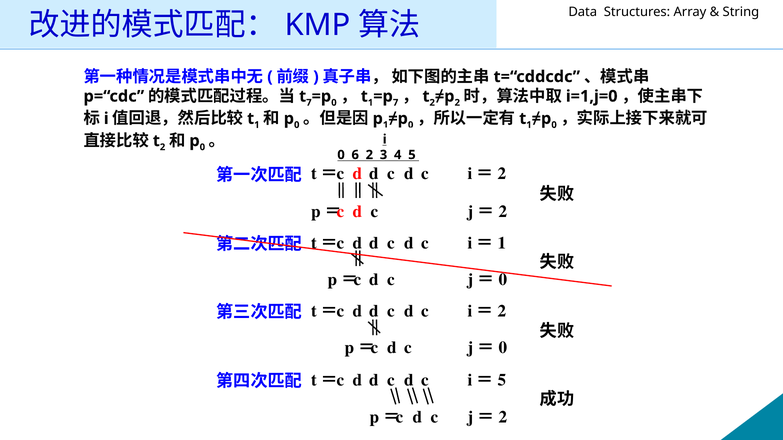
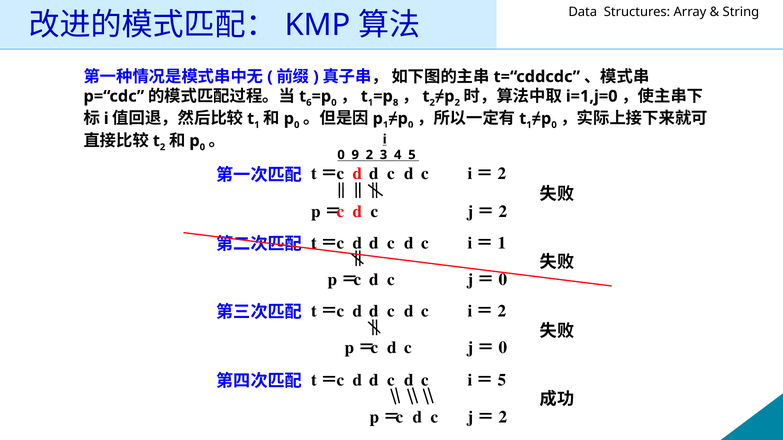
7 at (309, 103): 7 -> 6
7 at (396, 103): 7 -> 8
6: 6 -> 9
